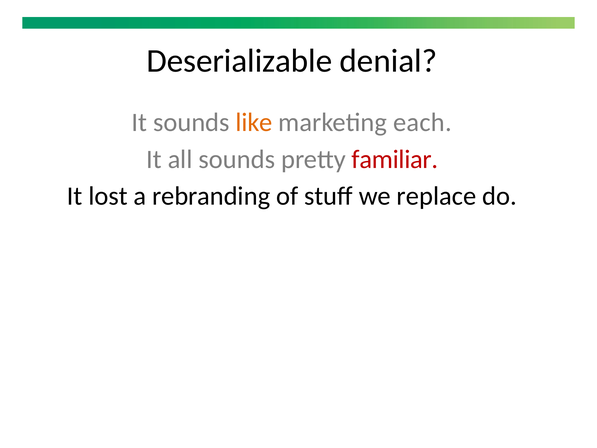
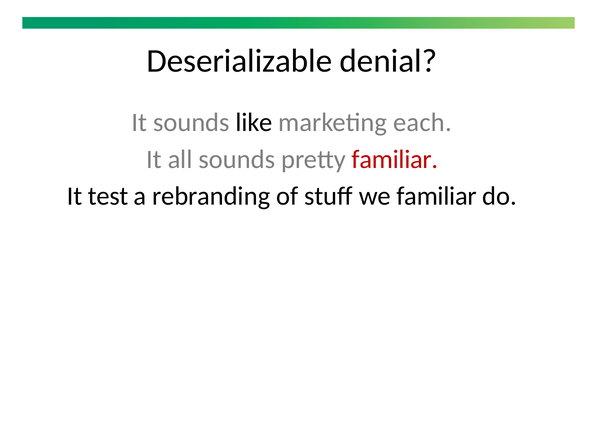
like colour: orange -> black
lost: lost -> test
we replace: replace -> familiar
